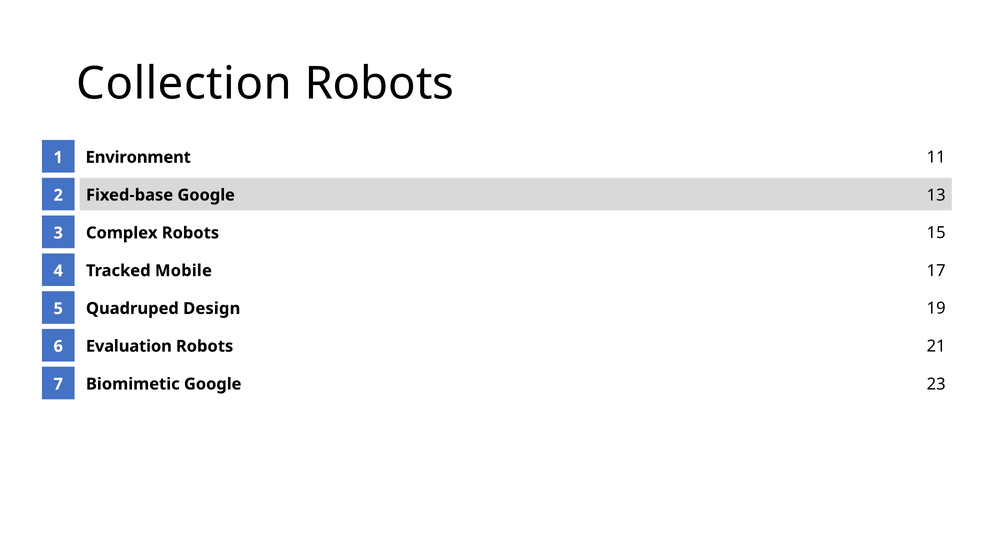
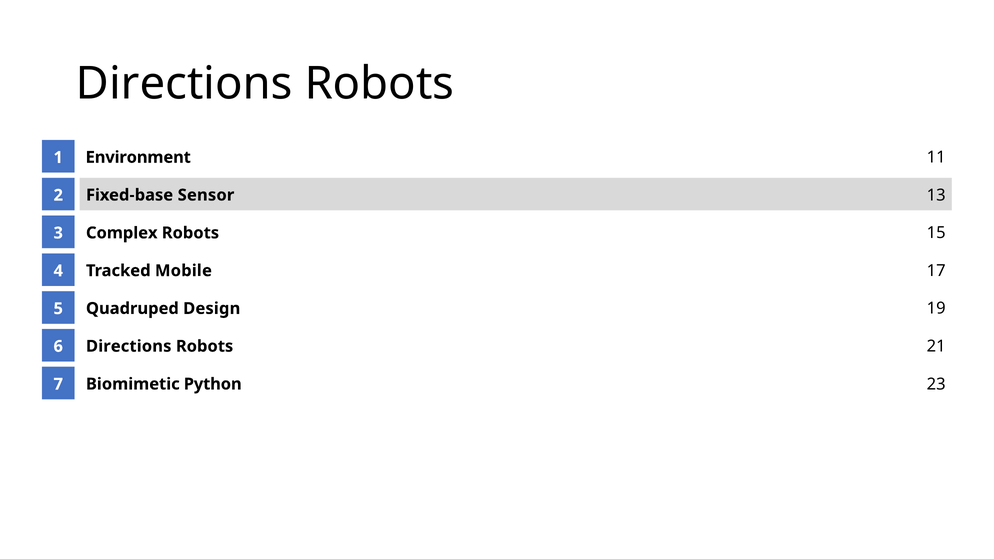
Collection at (184, 83): Collection -> Directions
Fixed-base Google: Google -> Sensor
Evaluation at (129, 346): Evaluation -> Directions
Biomimetic Google: Google -> Python
